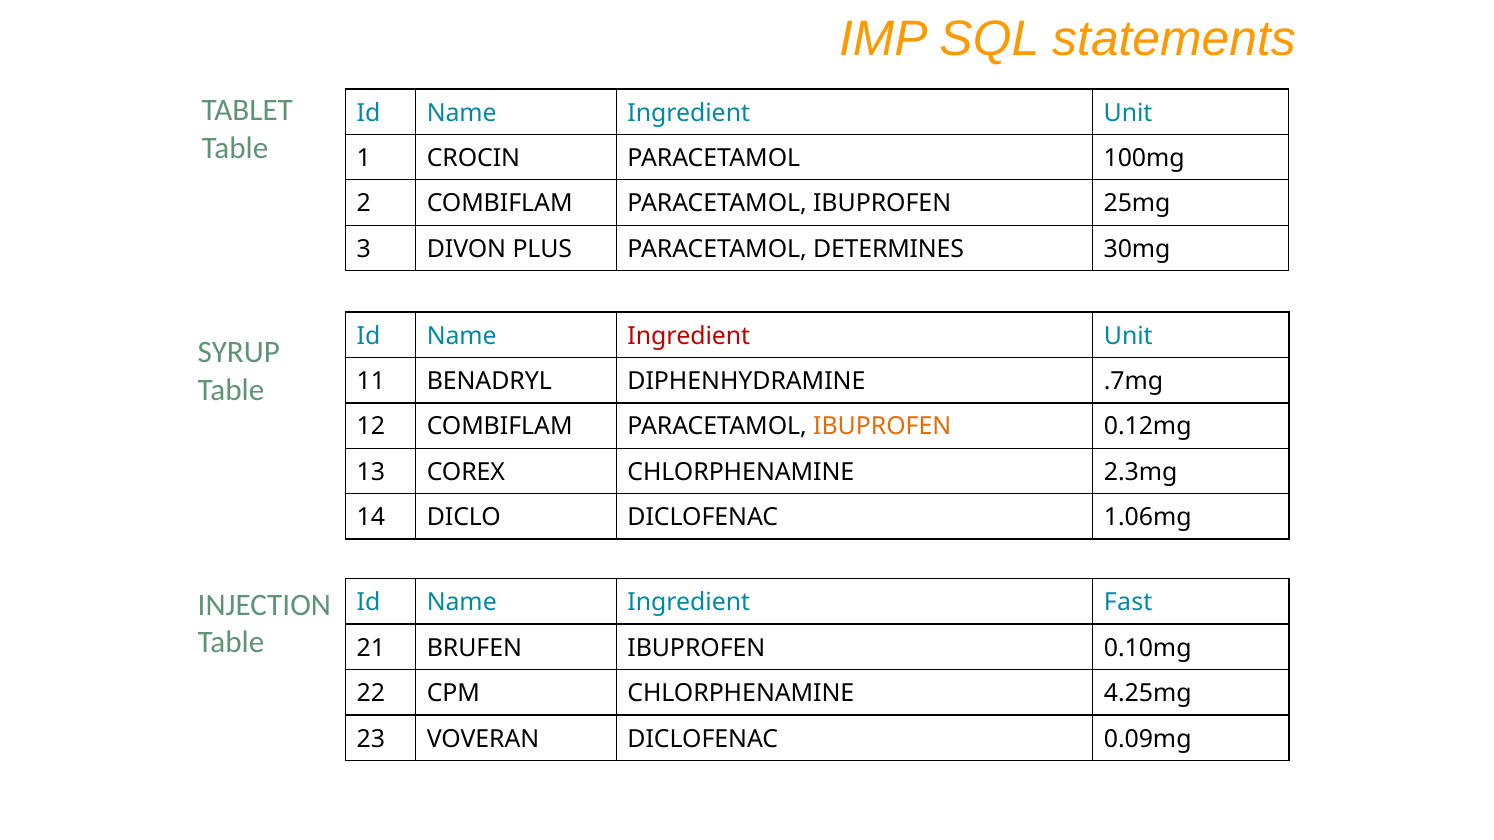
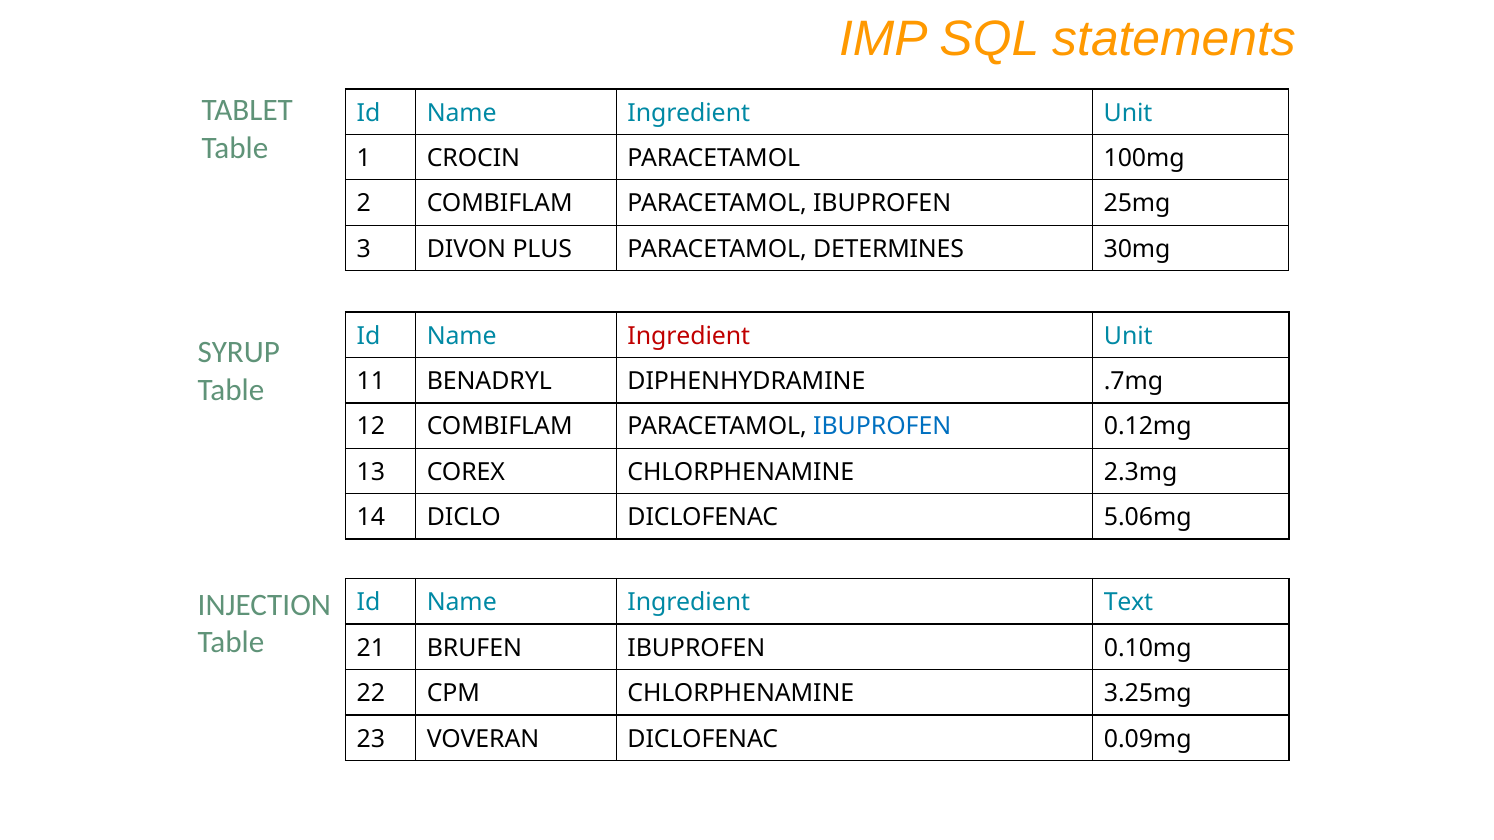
IBUPROFEN at (882, 427) colour: orange -> blue
1.06mg: 1.06mg -> 5.06mg
Fast: Fast -> Text
4.25mg: 4.25mg -> 3.25mg
